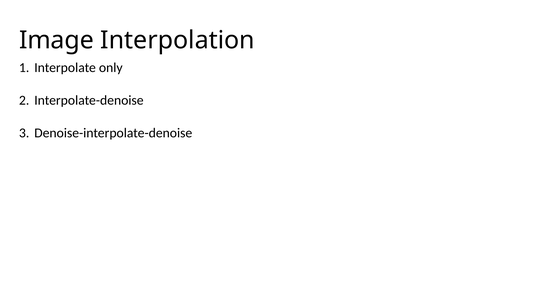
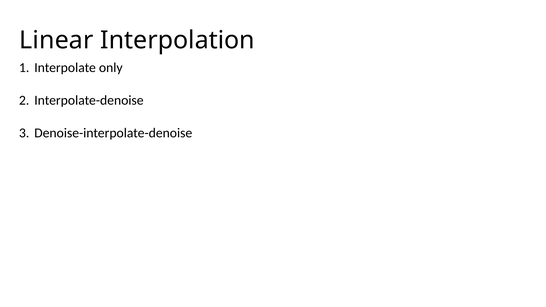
Image: Image -> Linear
